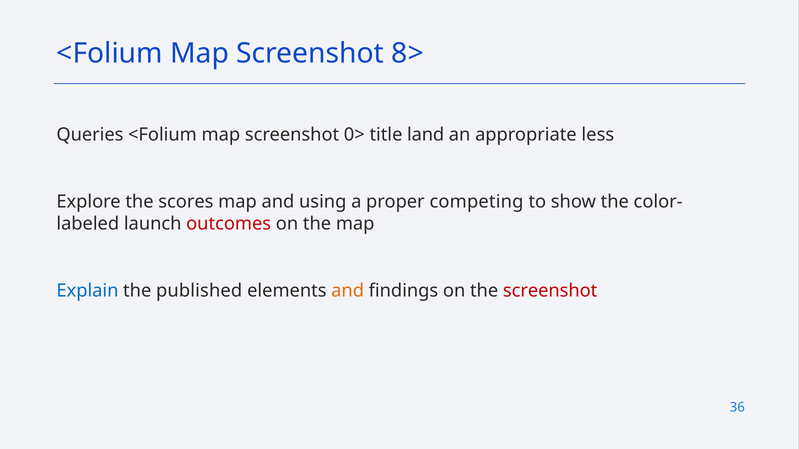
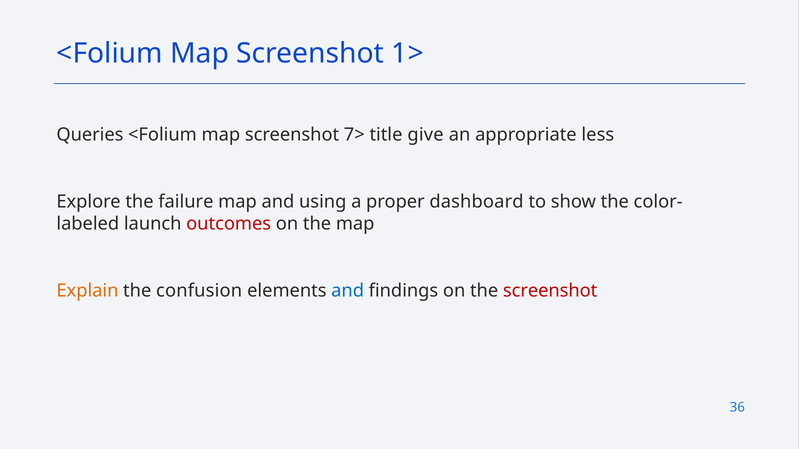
8>: 8> -> 1>
0>: 0> -> 7>
land: land -> give
scores: scores -> failure
competing: competing -> dashboard
Explain colour: blue -> orange
published: published -> confusion
and at (348, 291) colour: orange -> blue
